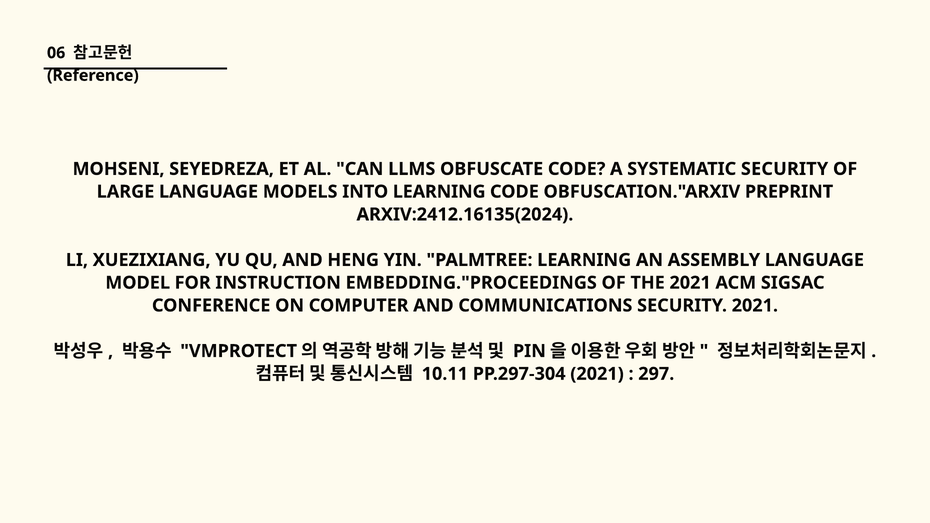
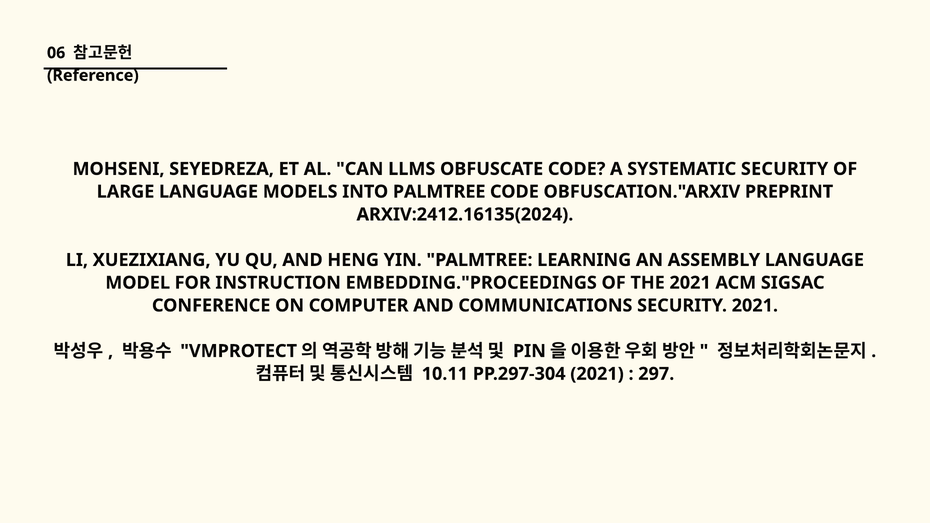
INTO LEARNING: LEARNING -> PALMTREE
